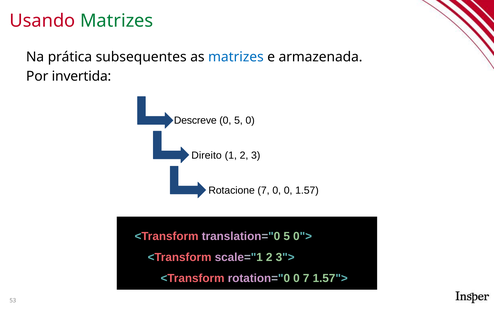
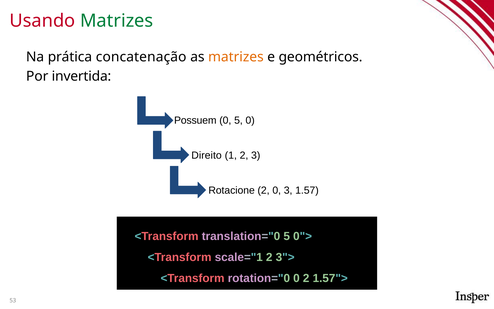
subsequentes: subsequentes -> concatenação
matrizes at (236, 57) colour: blue -> orange
armazenada: armazenada -> geométricos
Descreve: Descreve -> Possuem
Rotacione 7: 7 -> 2
0 0: 0 -> 3
0 7: 7 -> 2
